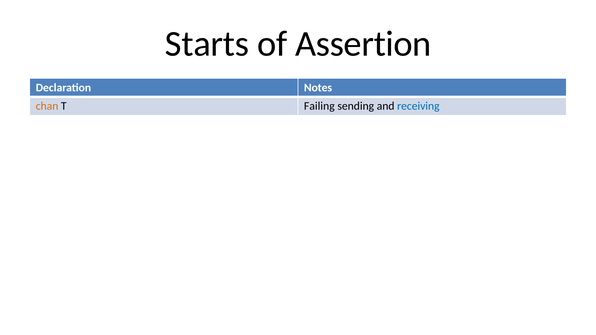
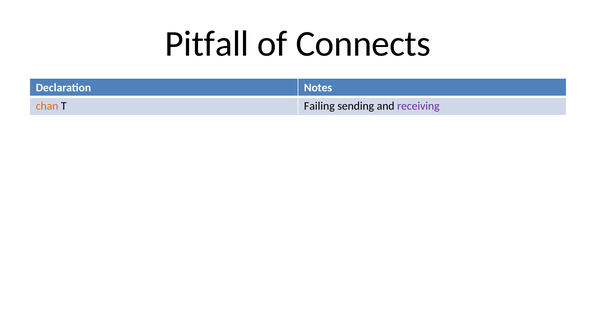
Starts: Starts -> Pitfall
Assertion: Assertion -> Connects
receiving colour: blue -> purple
